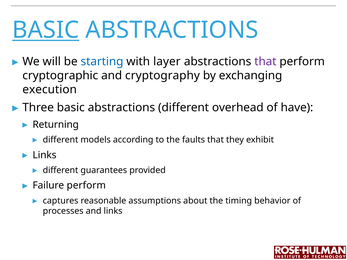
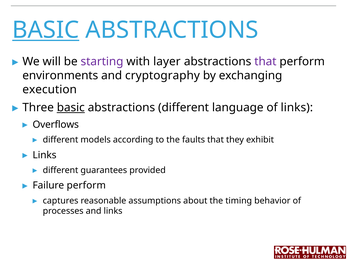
starting colour: blue -> purple
cryptographic: cryptographic -> environments
basic at (71, 108) underline: none -> present
overhead: overhead -> language
of have: have -> links
Returning: Returning -> Overflows
